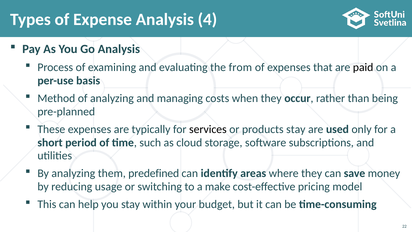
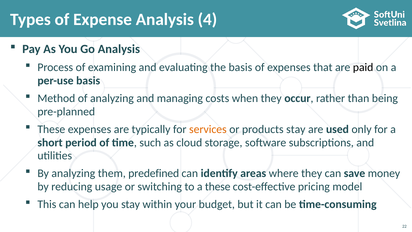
the from: from -> basis
services colour: black -> orange
a make: make -> these
